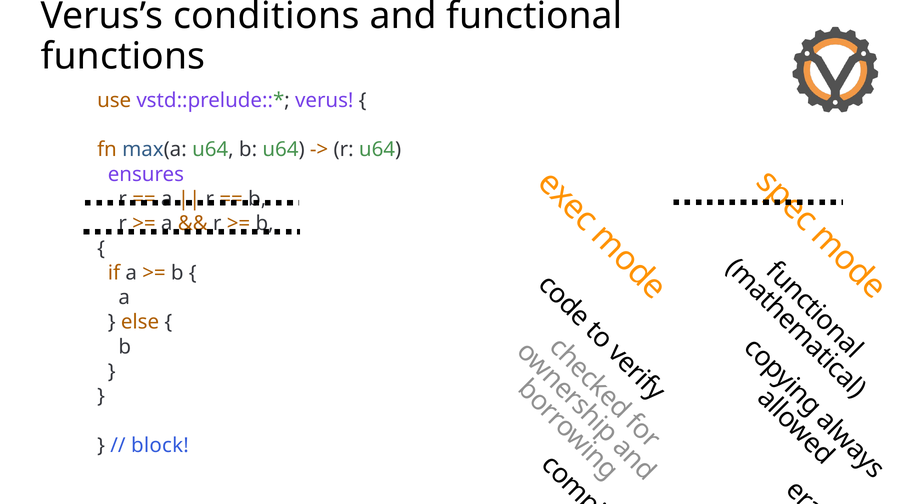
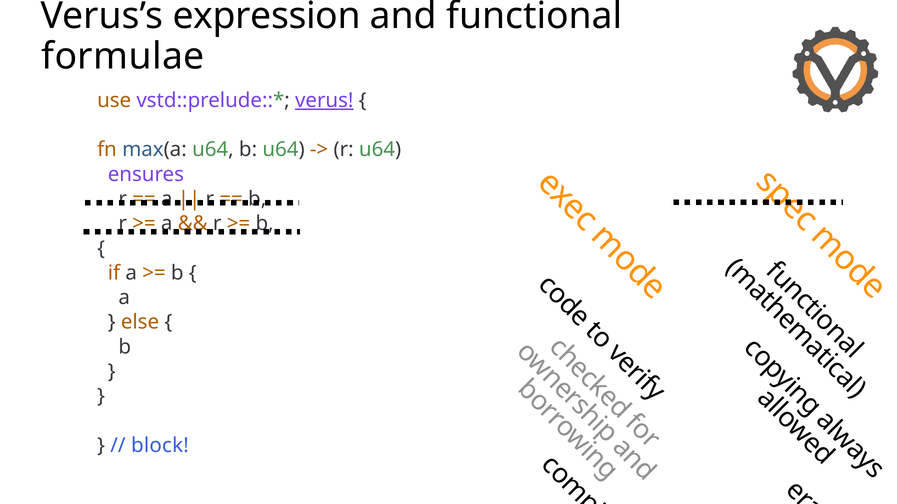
conditions: conditions -> expression
functions: functions -> formulae
verus underline: none -> present
